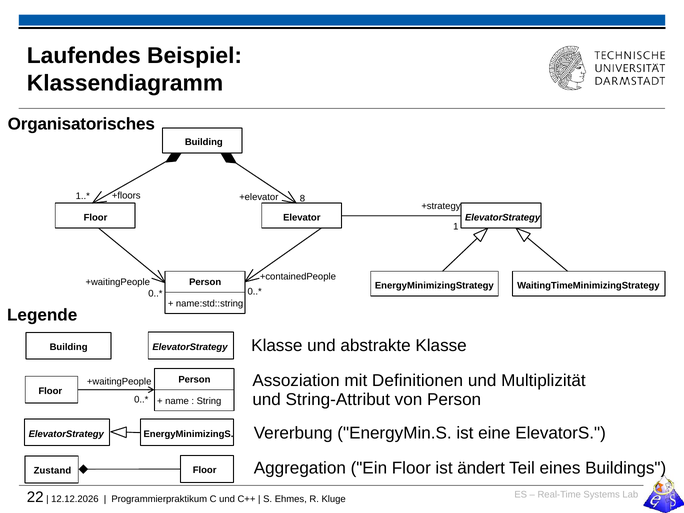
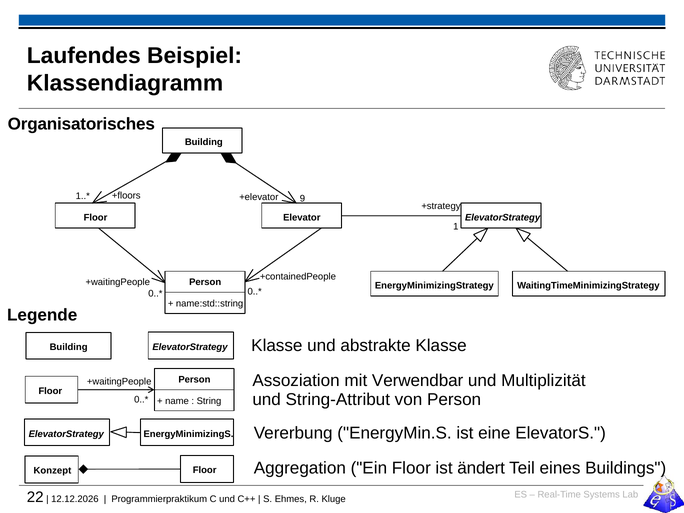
8: 8 -> 9
Definitionen: Definitionen -> Verwendbar
Zustand: Zustand -> Konzept
